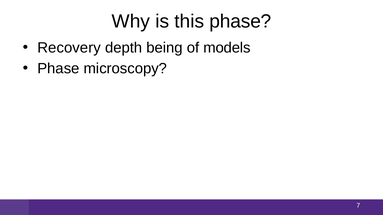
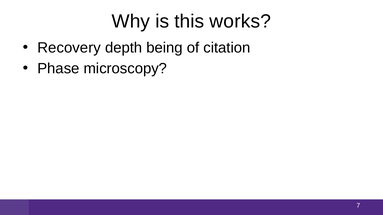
this phase: phase -> works
models: models -> citation
